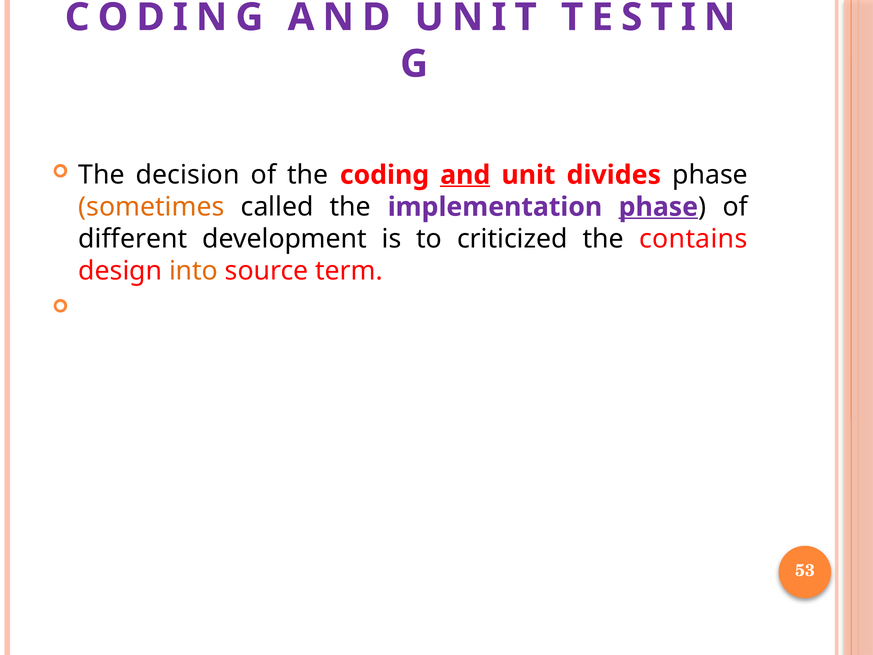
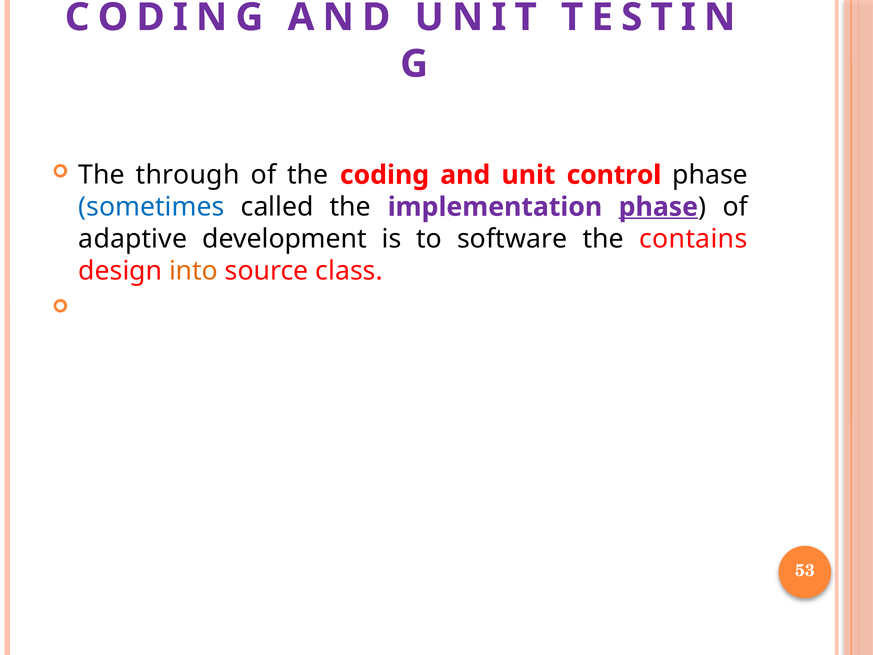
decision: decision -> through
and underline: present -> none
divides: divides -> control
sometimes colour: orange -> blue
different: different -> adaptive
criticized: criticized -> software
term: term -> class
